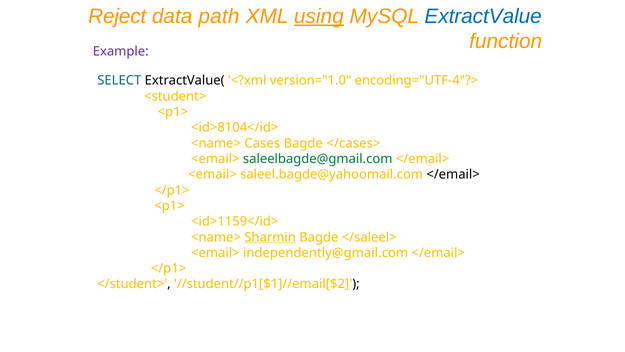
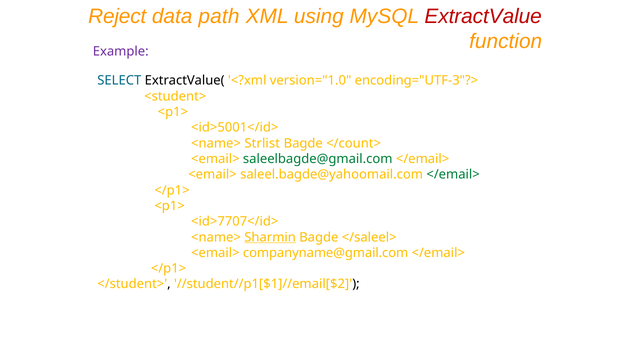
using underline: present -> none
ExtractValue colour: blue -> red
encoding="UTF-4"?>: encoding="UTF-4"?> -> encoding="UTF-3"?>
<id>8104</id>: <id>8104</id> -> <id>5001</id>
Cases: Cases -> Strlist
</cases>: </cases> -> </count>
</email> at (453, 174) colour: black -> green
<id>1159</id>: <id>1159</id> -> <id>7707</id>
independently@gmail.com: independently@gmail.com -> companyname@gmail.com
